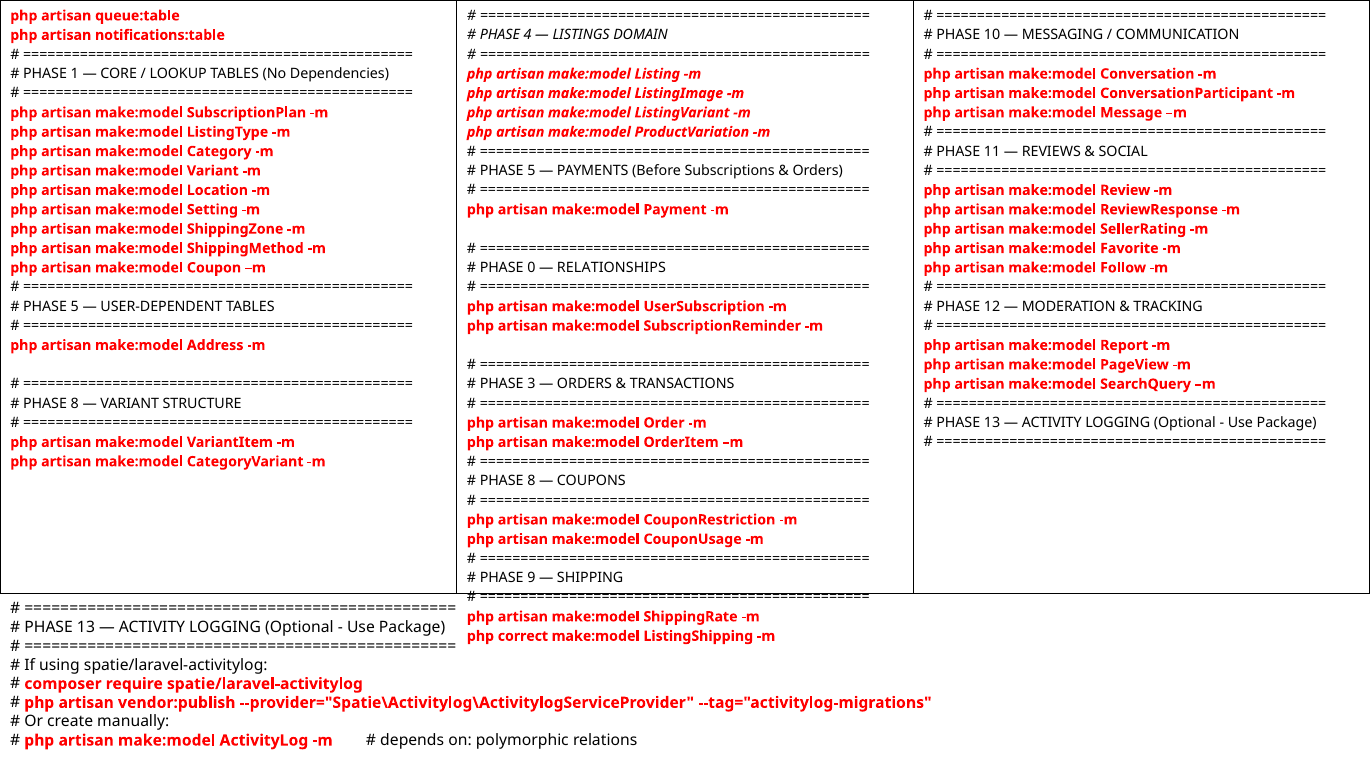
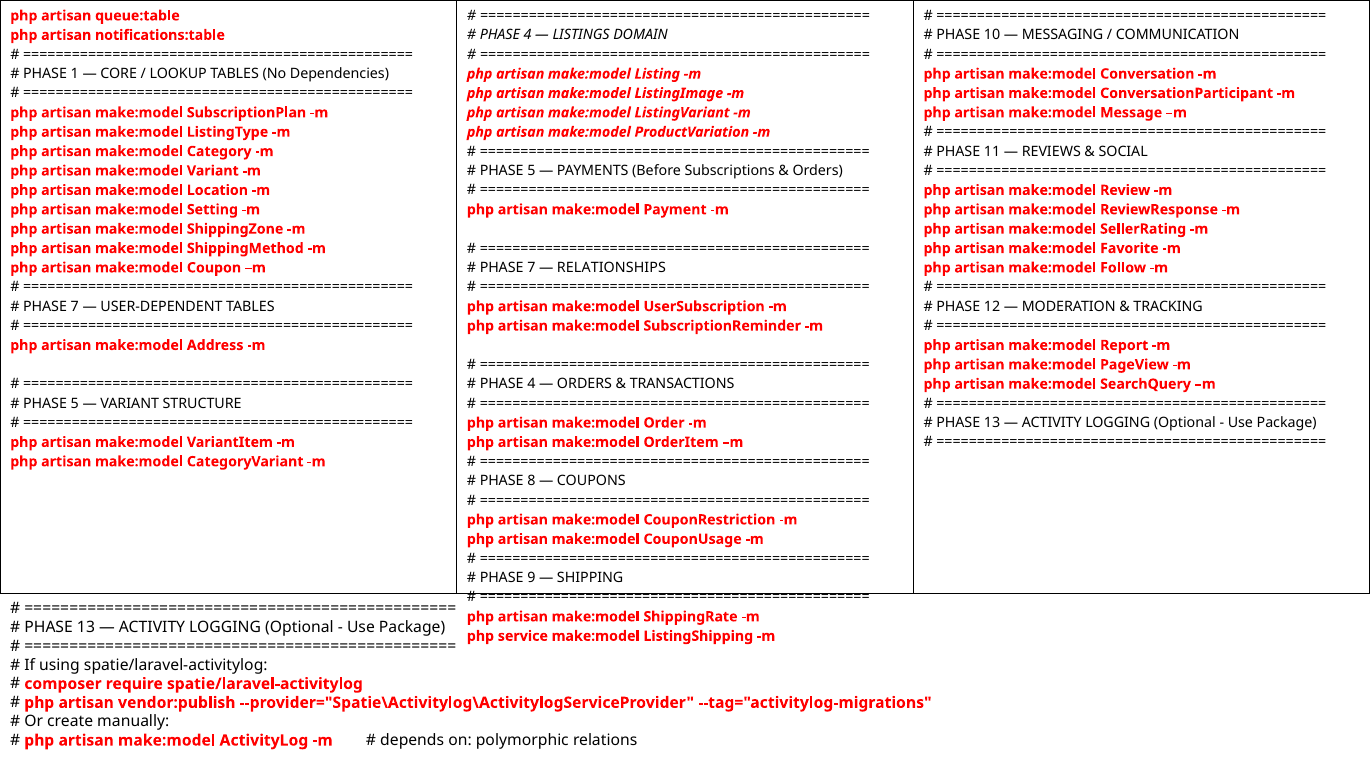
0 at (531, 268): 0 -> 7
5 at (75, 306): 5 -> 7
3 at (531, 384): 3 -> 4
8 at (75, 403): 8 -> 5
correct: correct -> service
